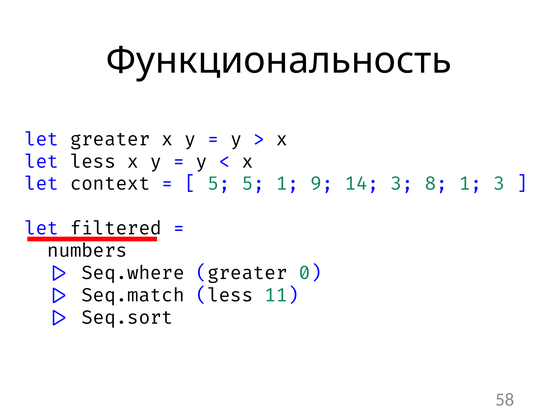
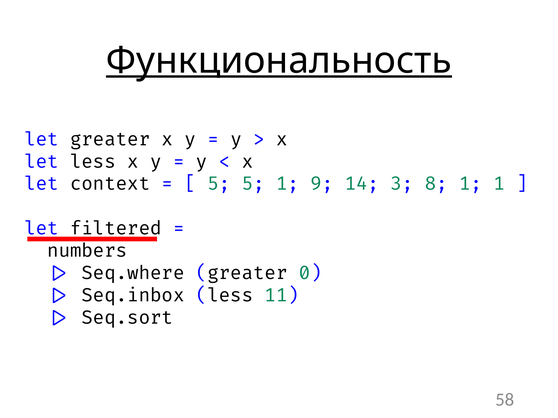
Функциональность underline: none -> present
1 3: 3 -> 1
Seq.match: Seq.match -> Seq.inbox
